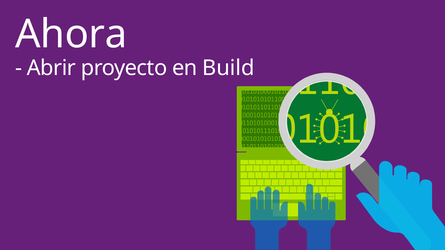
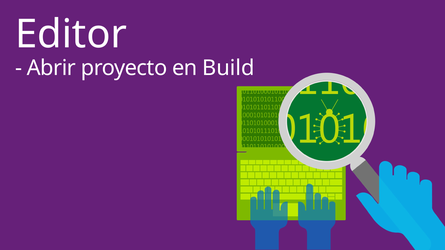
Ahora: Ahora -> Editor
